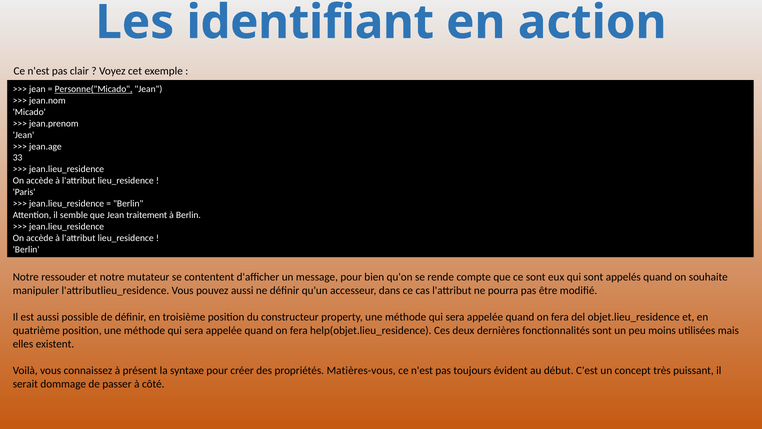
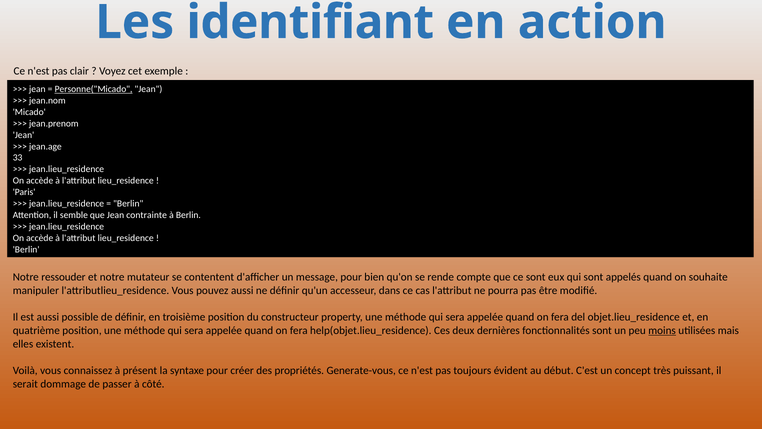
traitement: traitement -> contrainte
moins underline: none -> present
Matières-vous: Matières-vous -> Generate-vous
